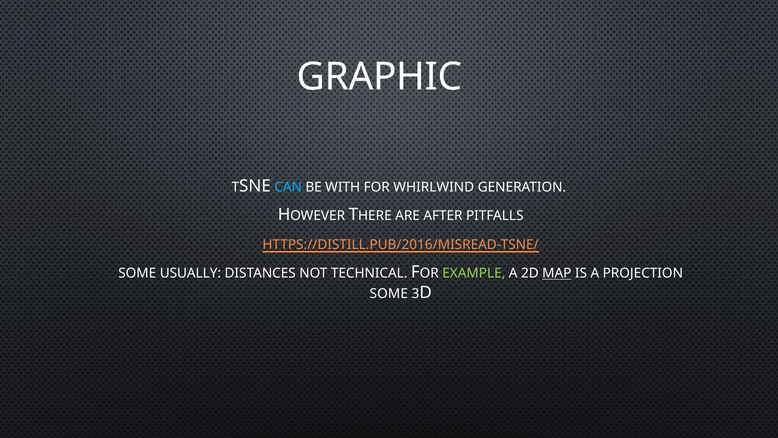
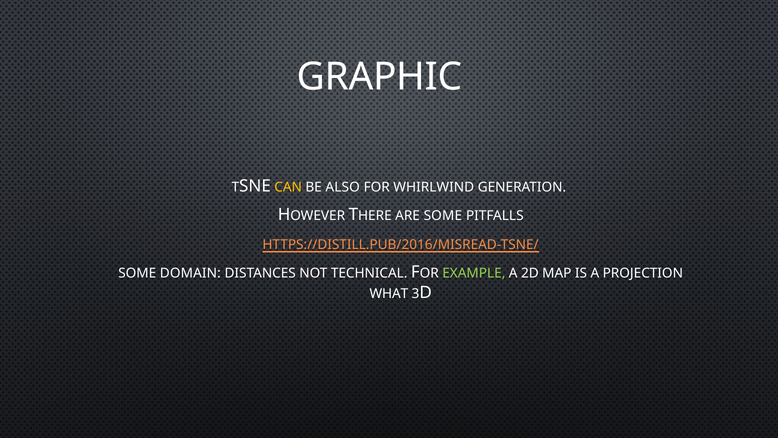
CAN colour: light blue -> yellow
WITH: WITH -> ALSO
ARE AFTER: AFTER -> SOME
USUALLY: USUALLY -> DOMAIN
MAP underline: present -> none
SOME at (389, 294): SOME -> WHAT
